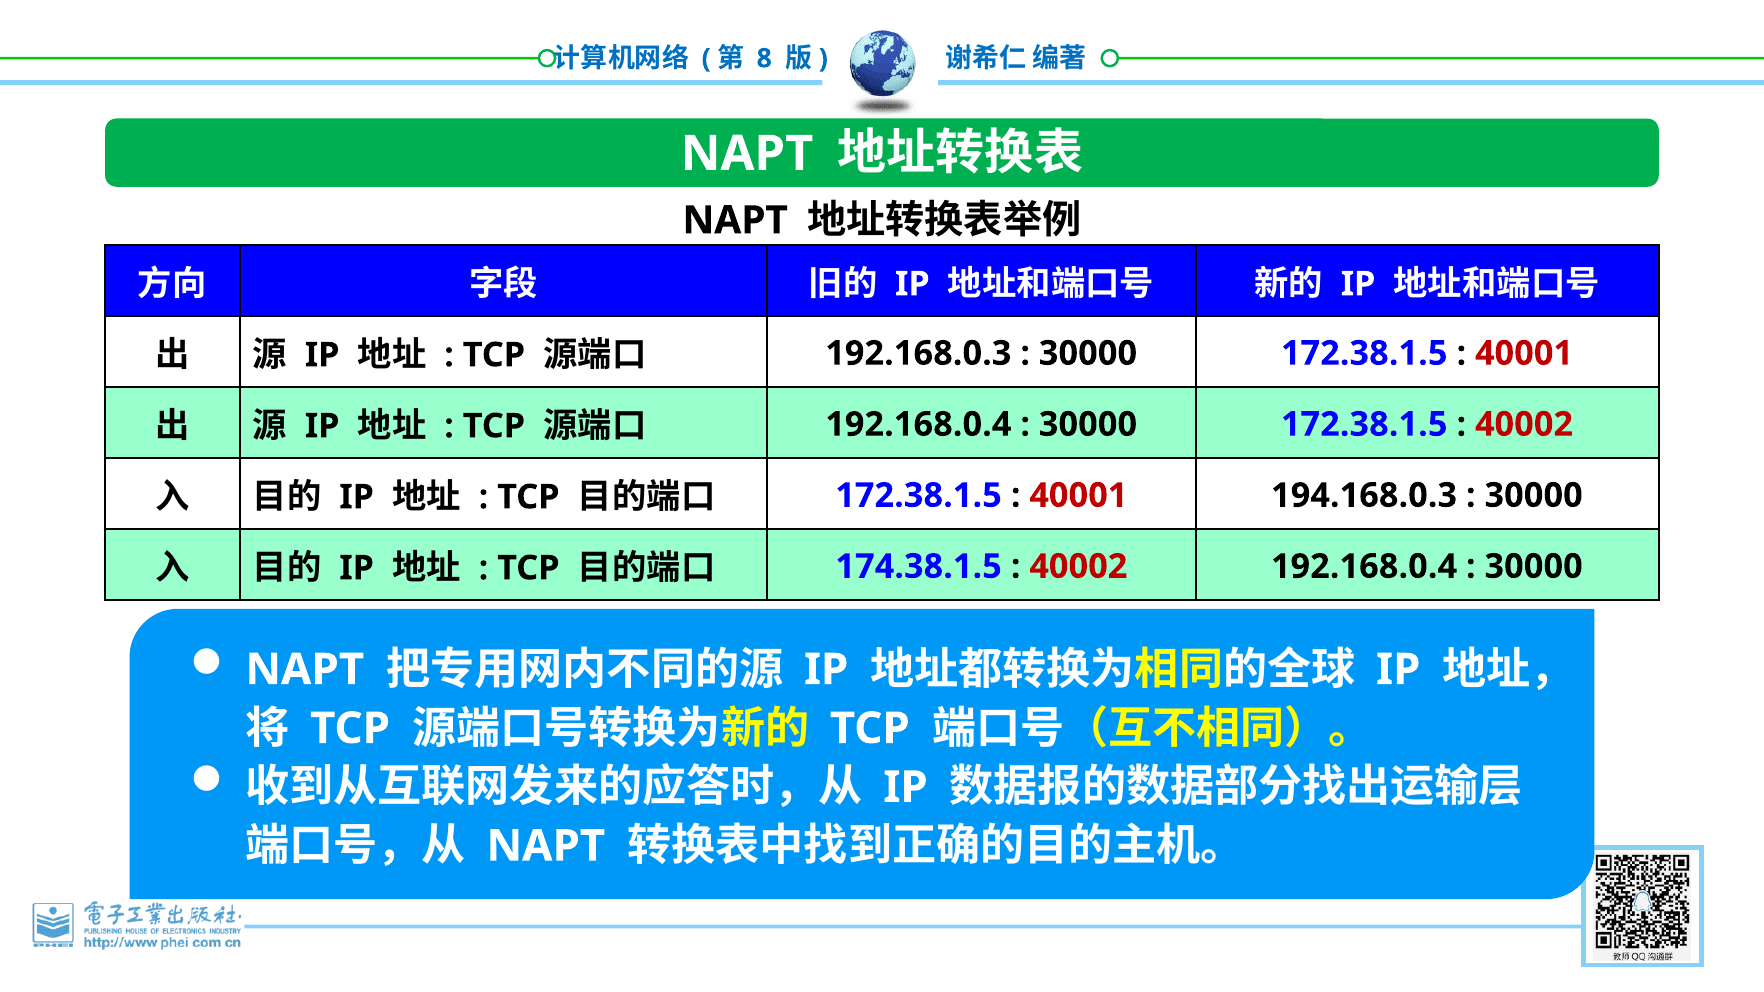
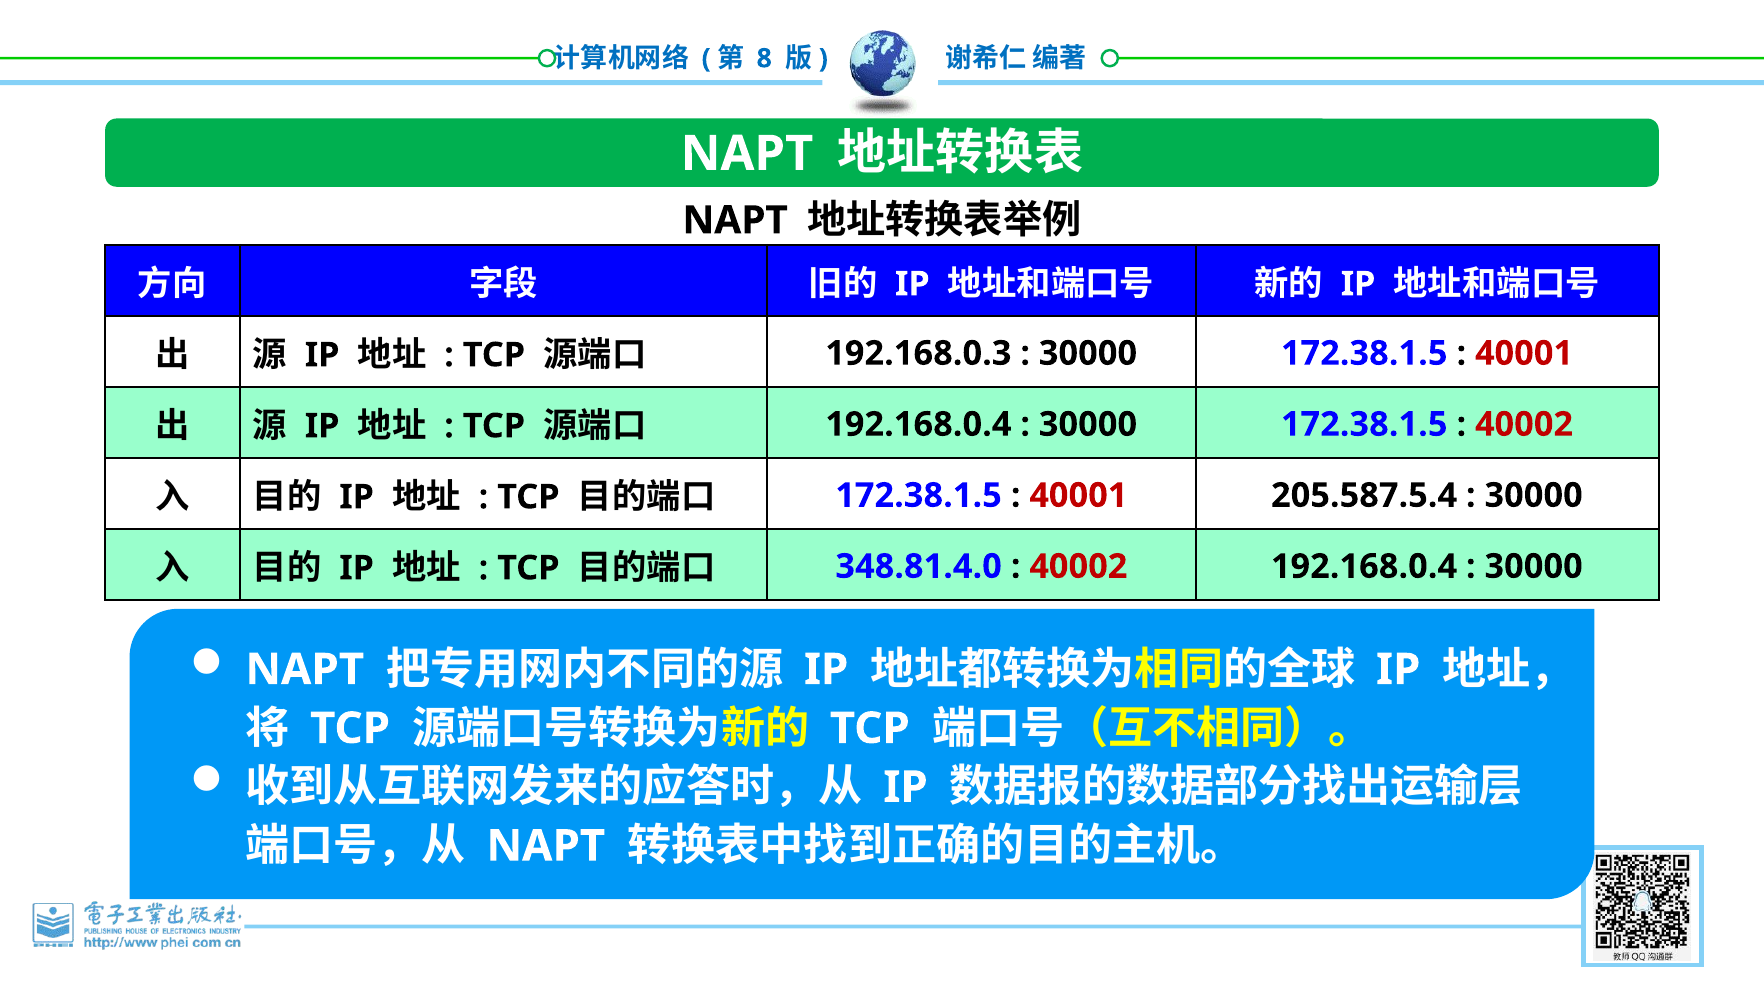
194.168.0.3: 194.168.0.3 -> 205.587.5.4
174.38.1.5: 174.38.1.5 -> 348.81.4.0
